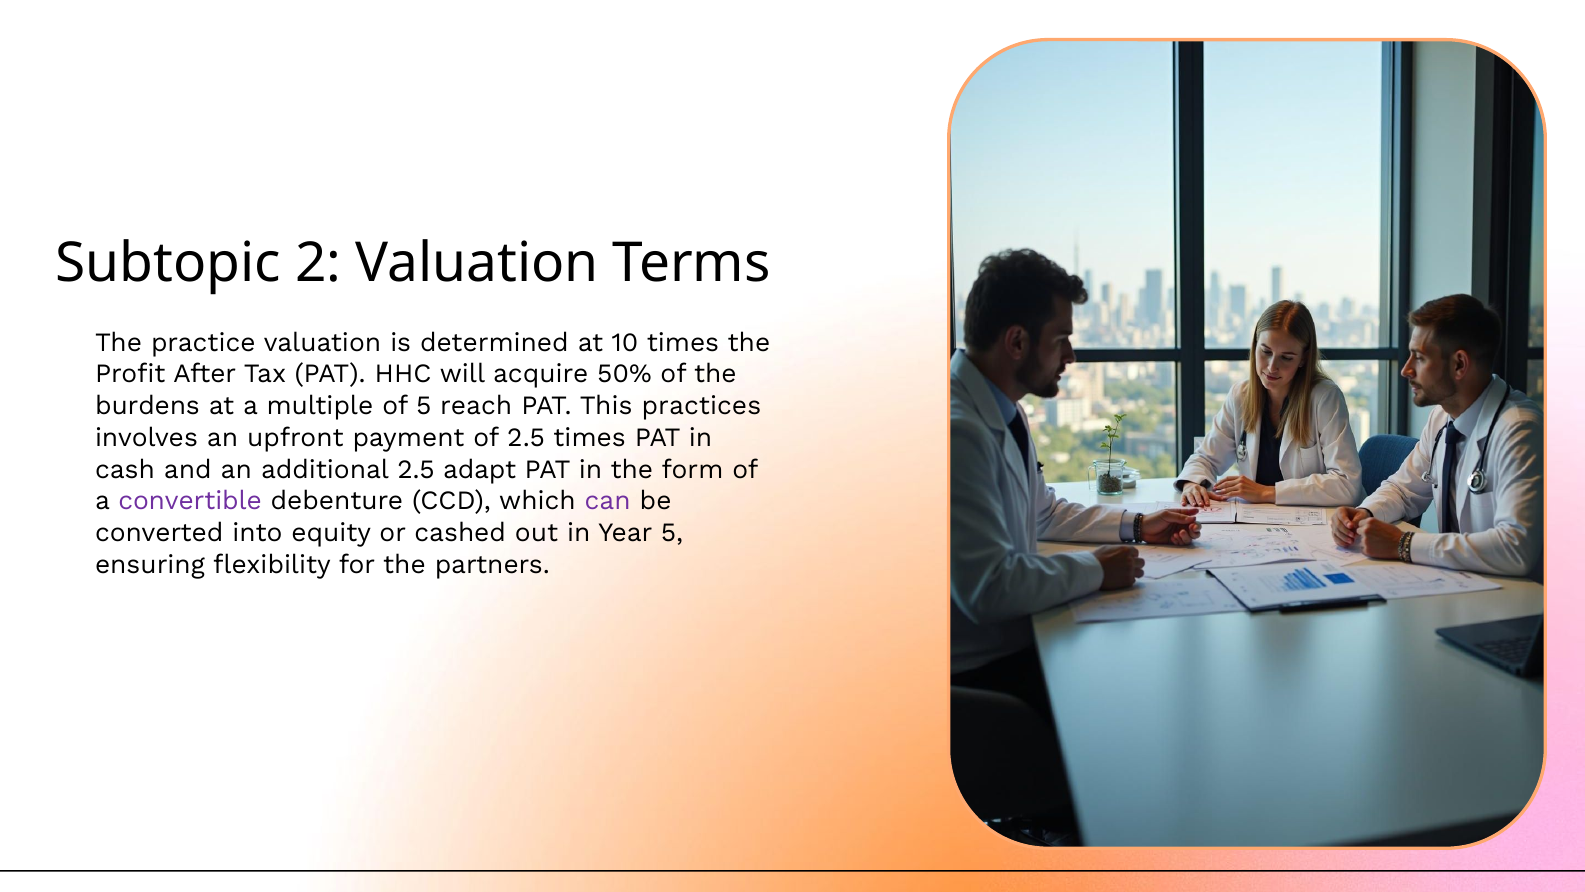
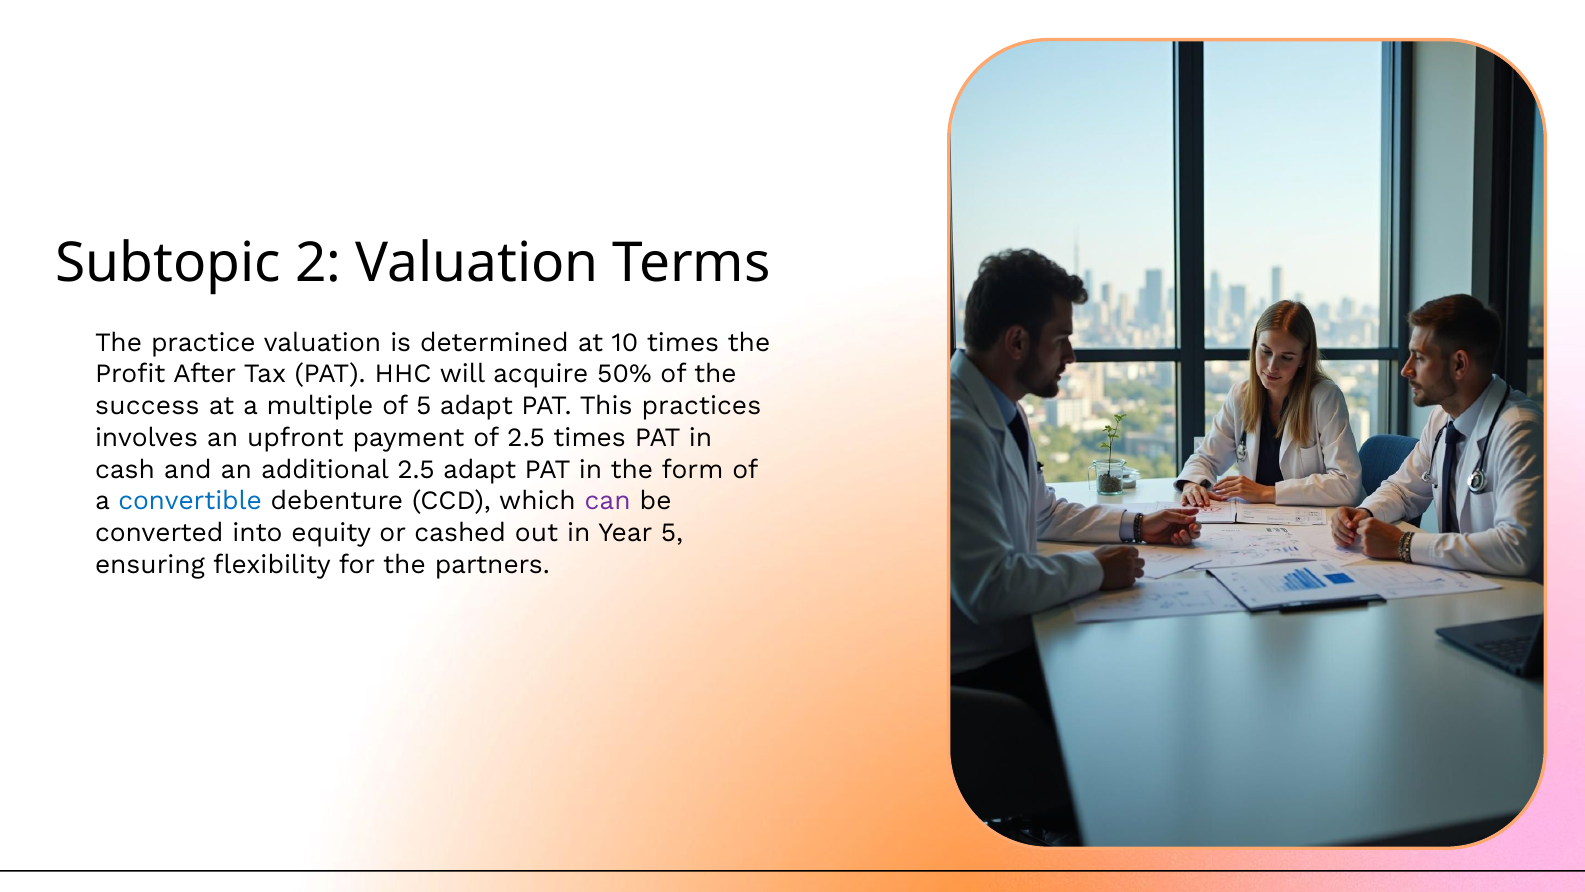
burdens: burdens -> success
5 reach: reach -> adapt
convertible colour: purple -> blue
